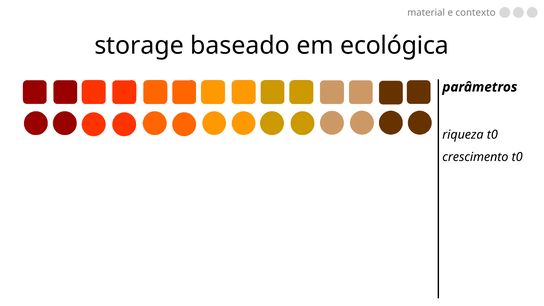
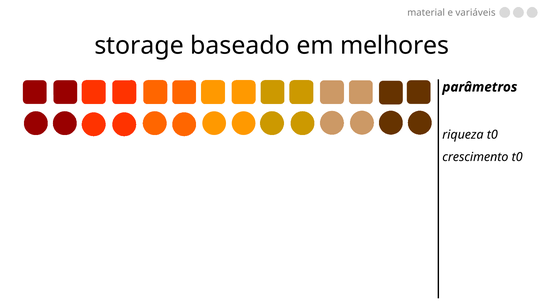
contexto: contexto -> variáveis
ecológica: ecológica -> melhores
